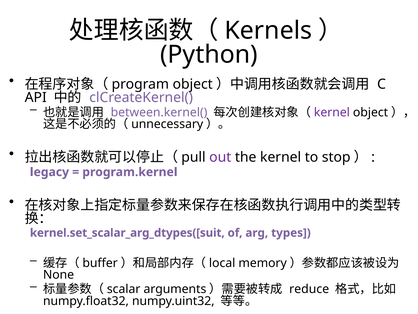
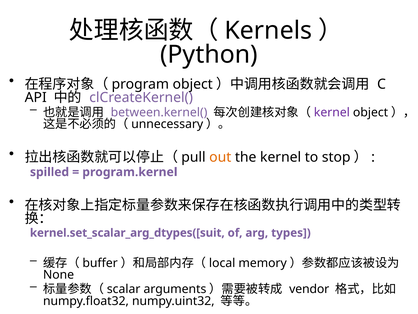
out colour: purple -> orange
legacy: legacy -> spilled
reduce: reduce -> vendor
